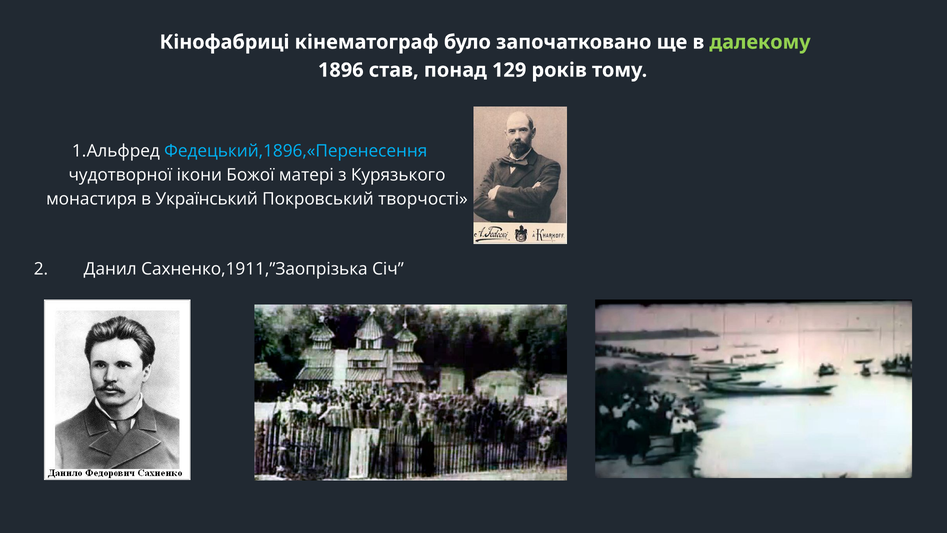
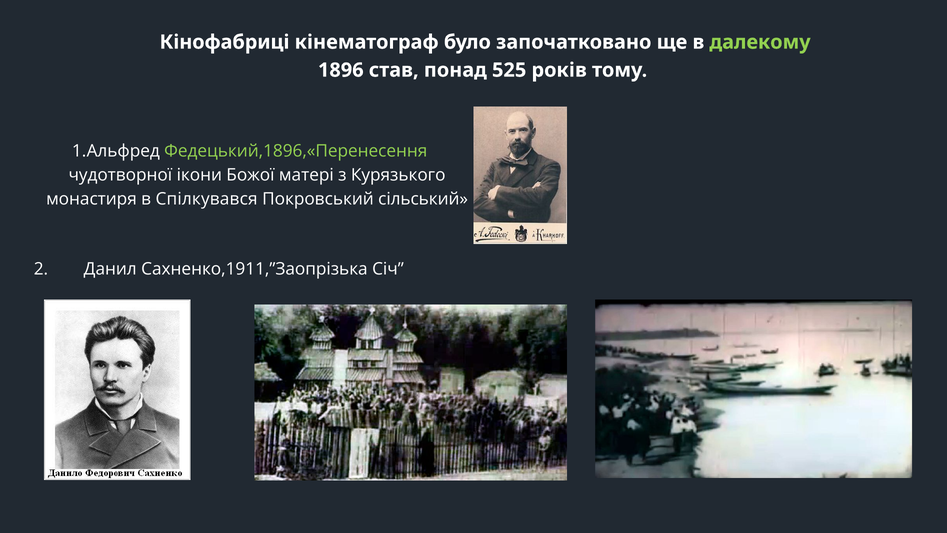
129: 129 -> 525
Федецький,1896,«Перенесення colour: light blue -> light green
Український: Український -> Спілкувався
творчості: творчості -> сільський
